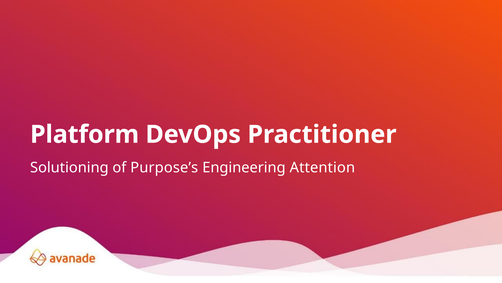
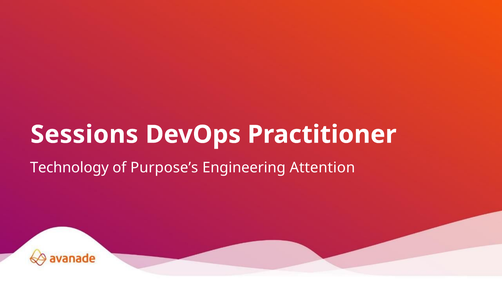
Platform: Platform -> Sessions
Solutioning: Solutioning -> Technology
